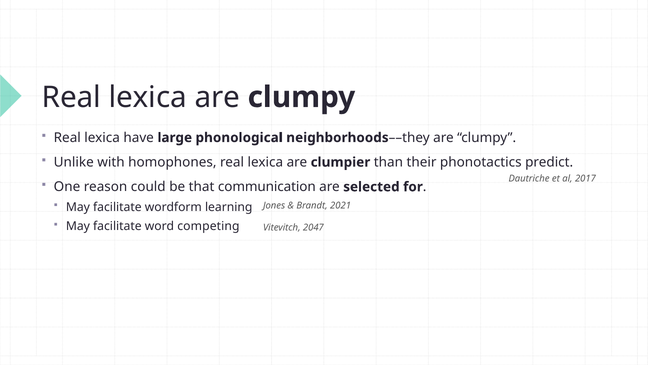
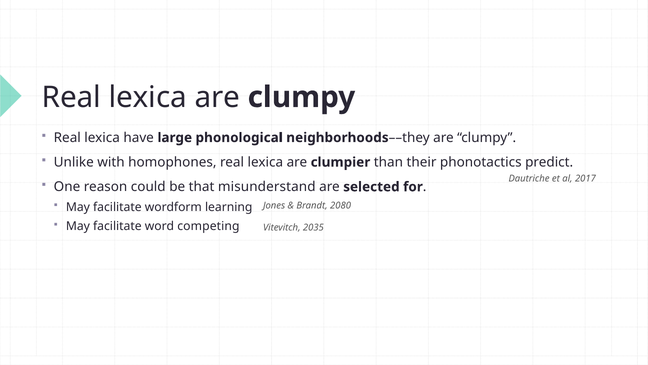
communication: communication -> misunderstand
2021: 2021 -> 2080
2047: 2047 -> 2035
